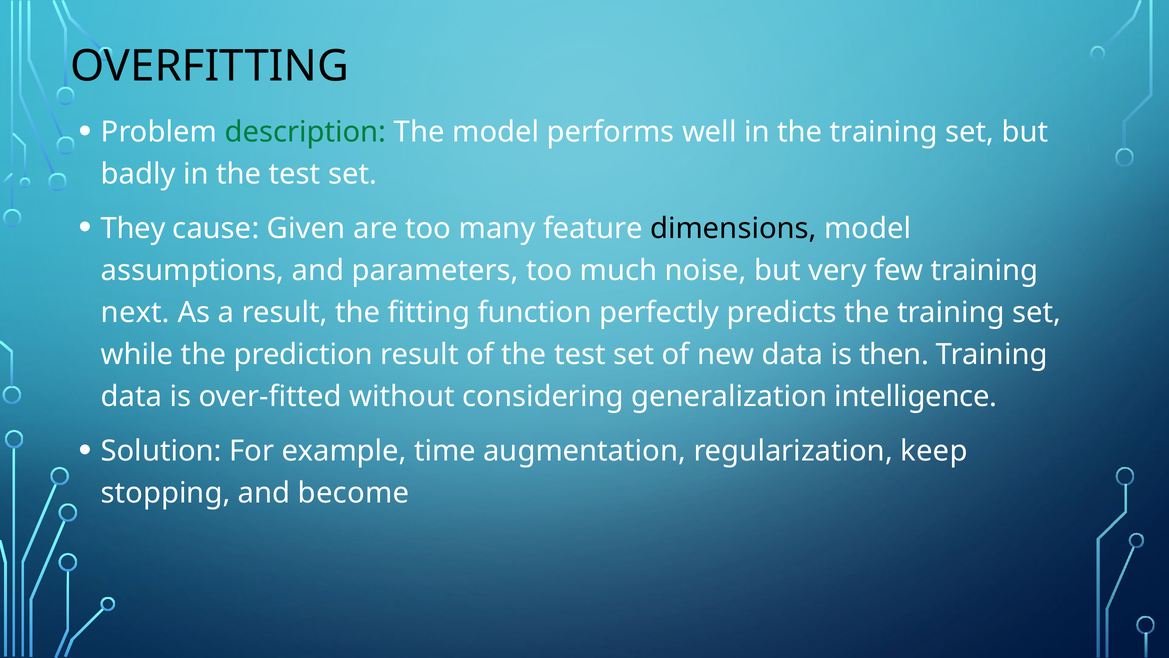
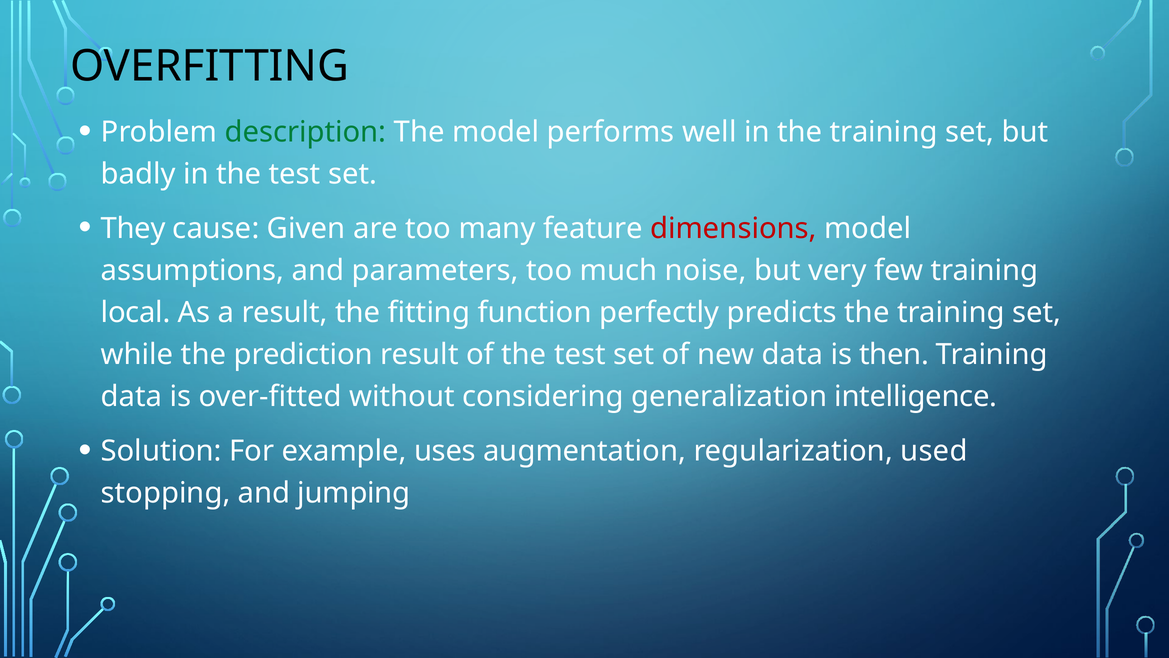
dimensions colour: black -> red
next: next -> local
time: time -> uses
keep: keep -> used
become: become -> jumping
